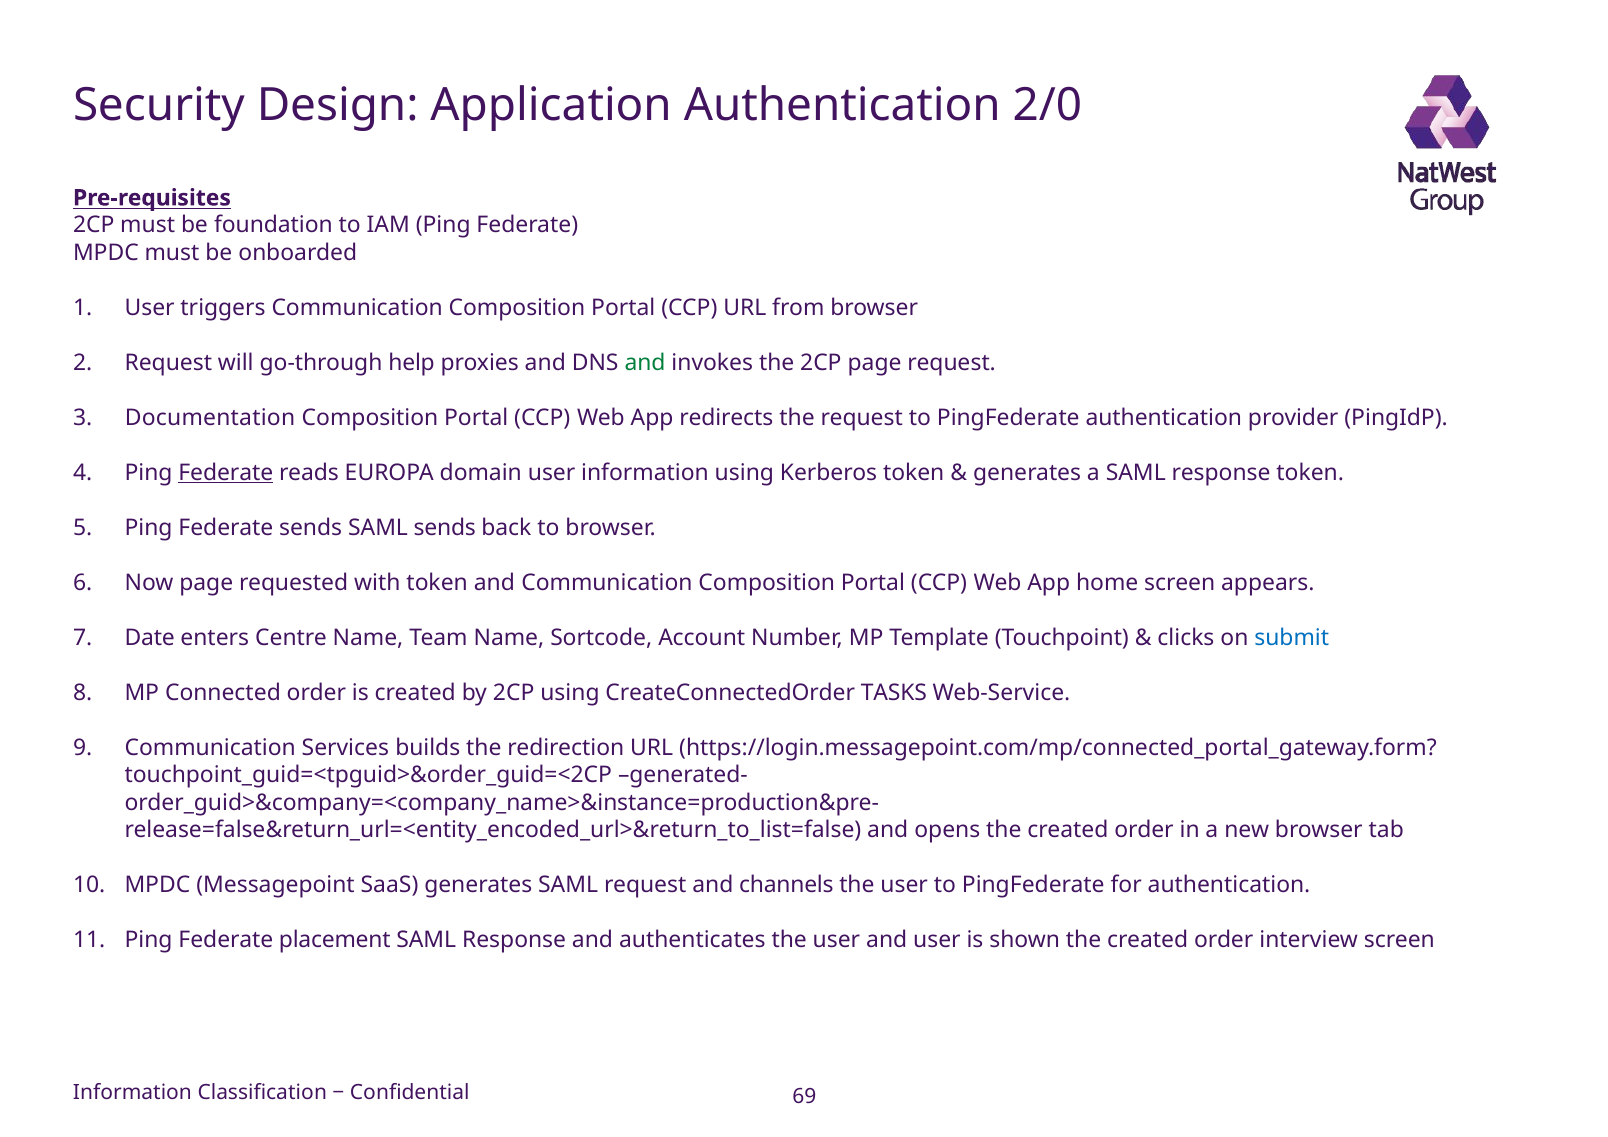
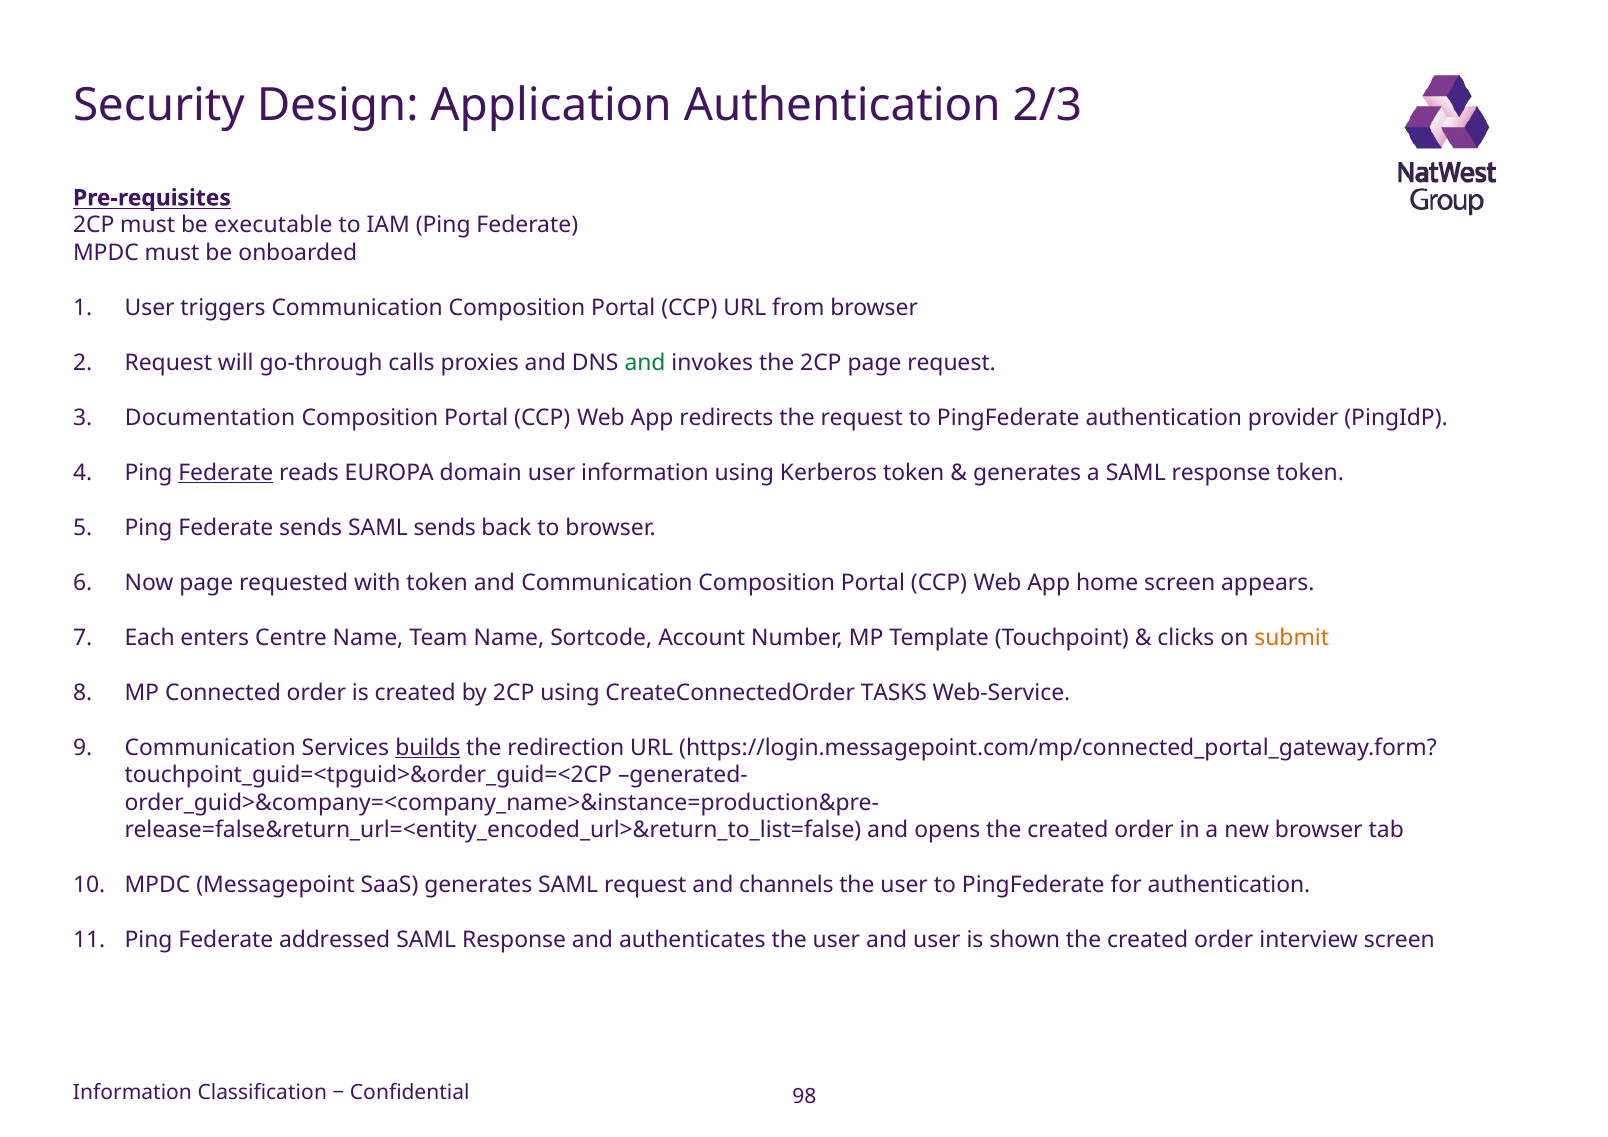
2/0: 2/0 -> 2/3
foundation: foundation -> executable
help: help -> calls
Date: Date -> Each
submit colour: blue -> orange
builds underline: none -> present
placement: placement -> addressed
69: 69 -> 98
